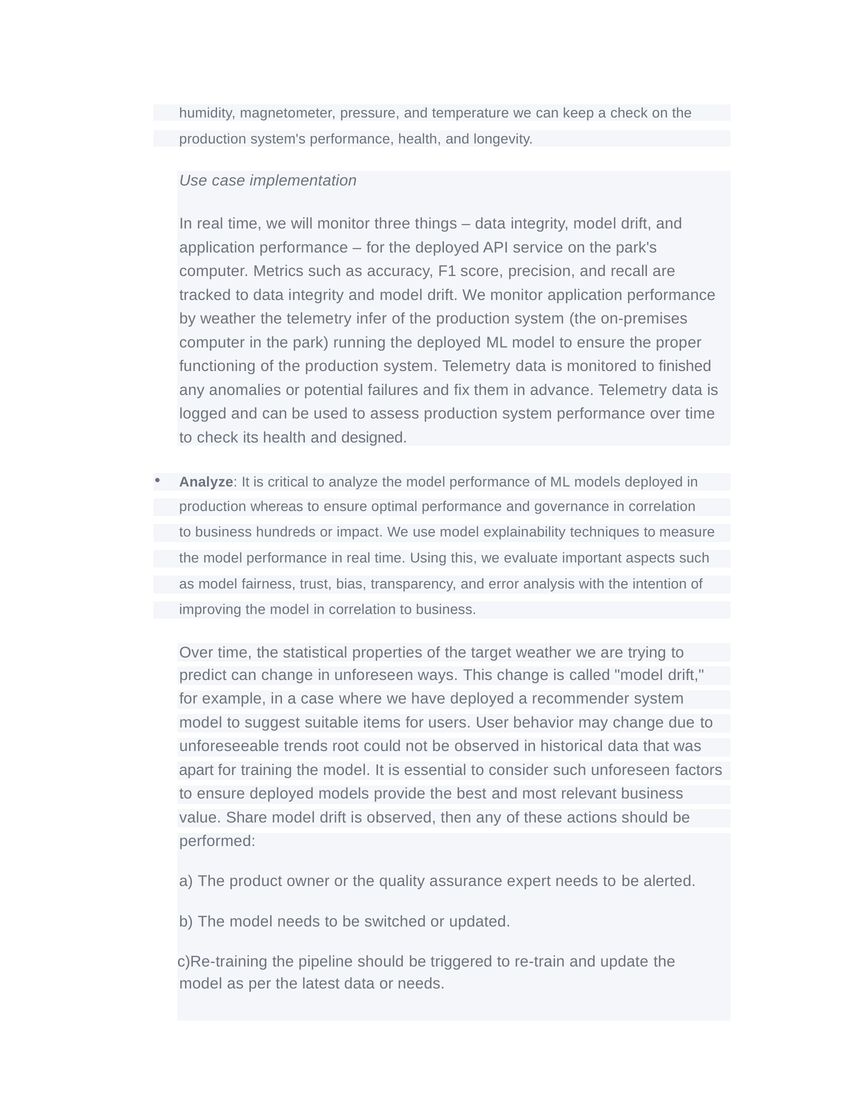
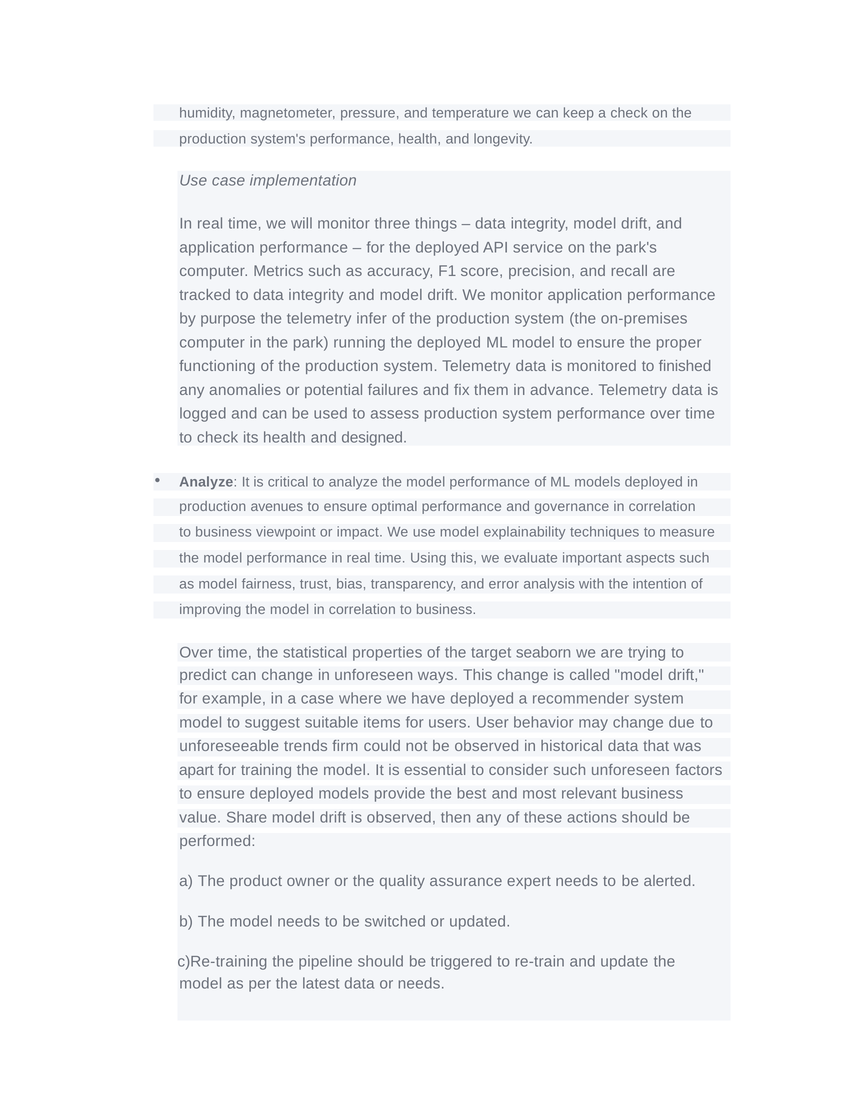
by weather: weather -> purpose
whereas: whereas -> avenues
hundreds: hundreds -> viewpoint
target weather: weather -> seaborn
root: root -> firm
